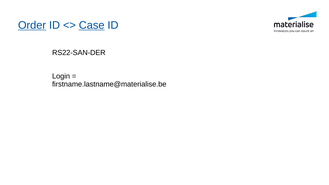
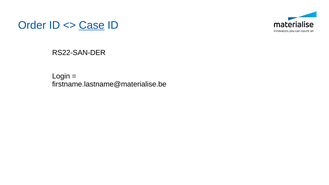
Order underline: present -> none
